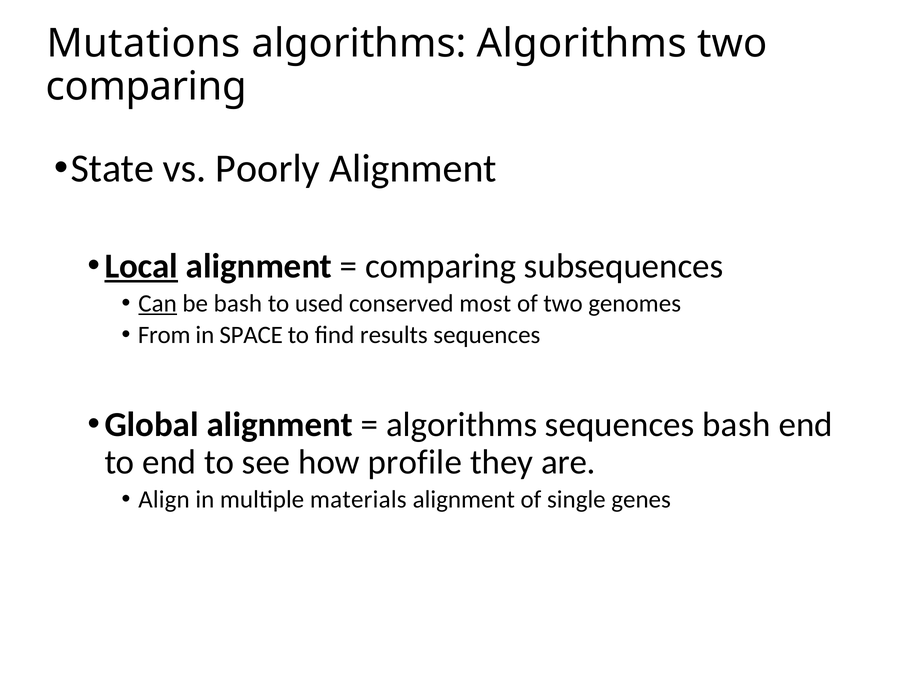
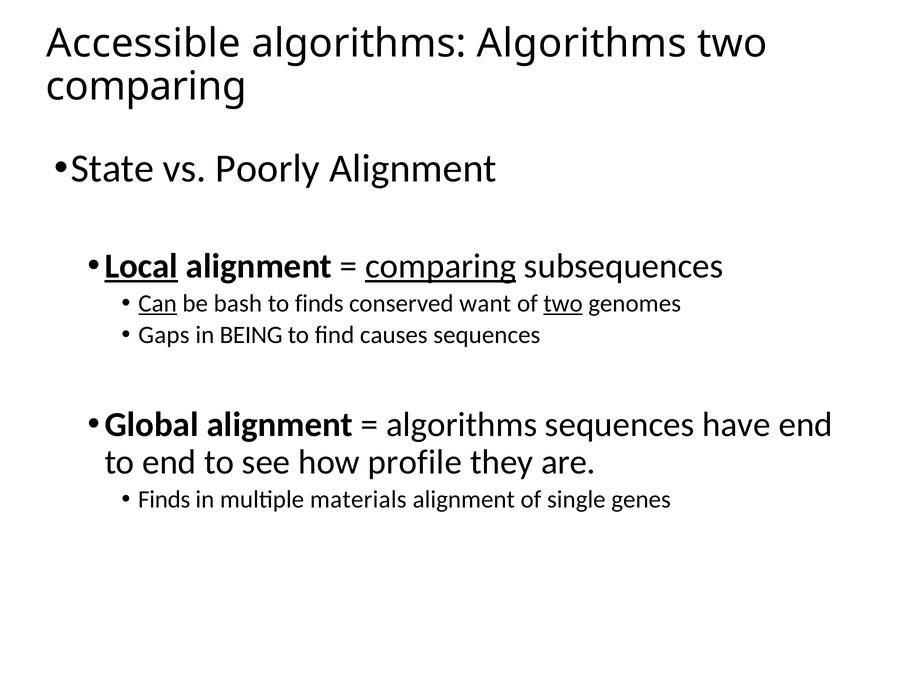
Mutations: Mutations -> Accessible
comparing at (441, 266) underline: none -> present
to used: used -> finds
most: most -> want
two at (563, 303) underline: none -> present
From: From -> Gaps
SPACE: SPACE -> BEING
results: results -> causes
sequences bash: bash -> have
Align at (164, 500): Align -> Finds
